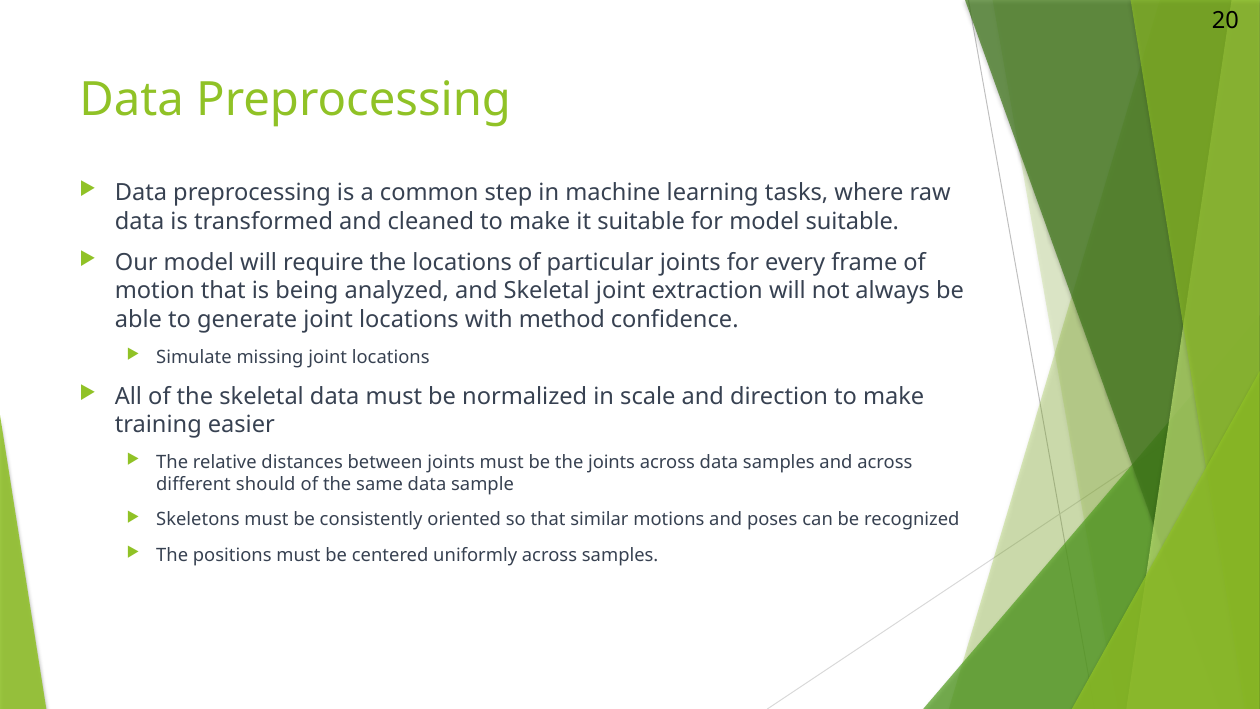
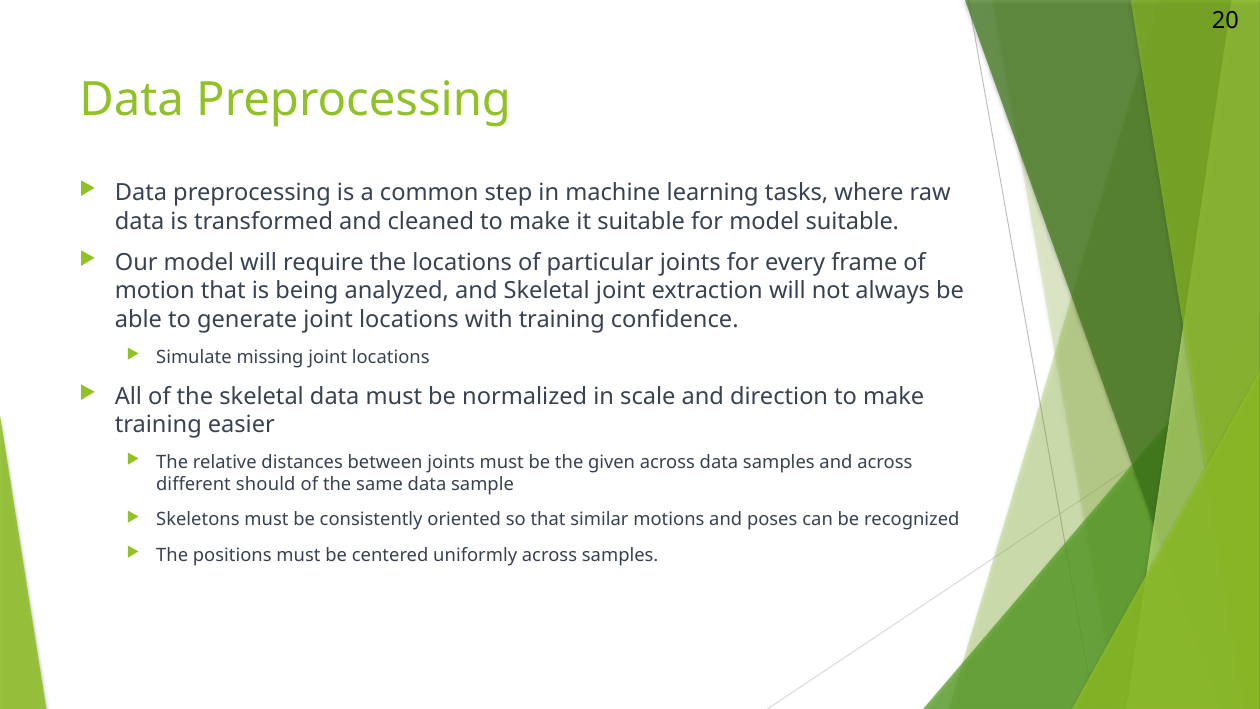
with method: method -> training
the joints: joints -> given
